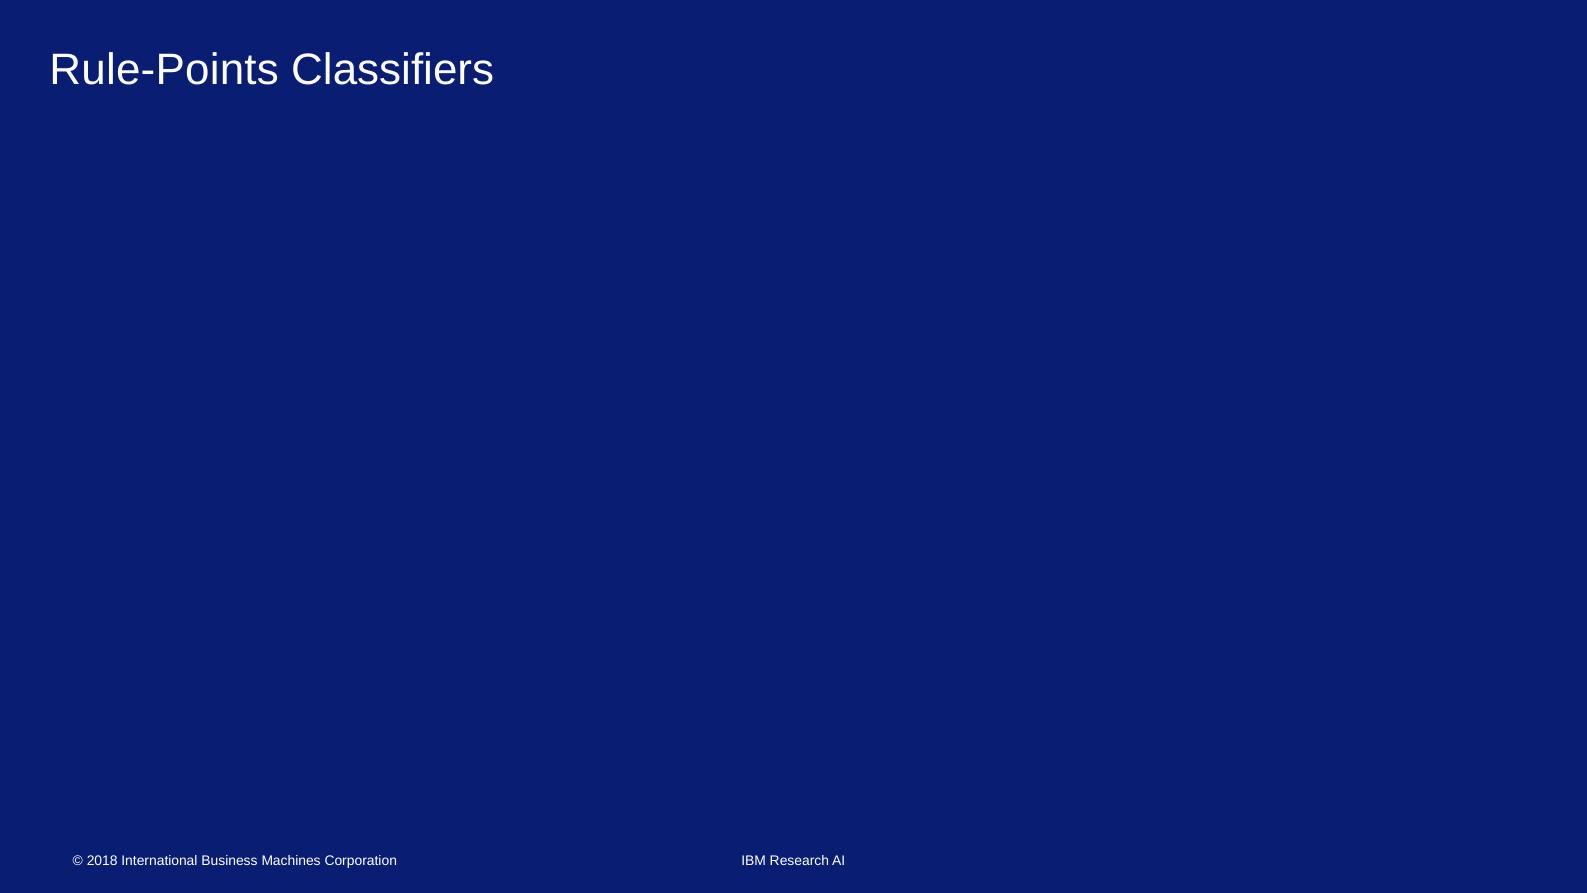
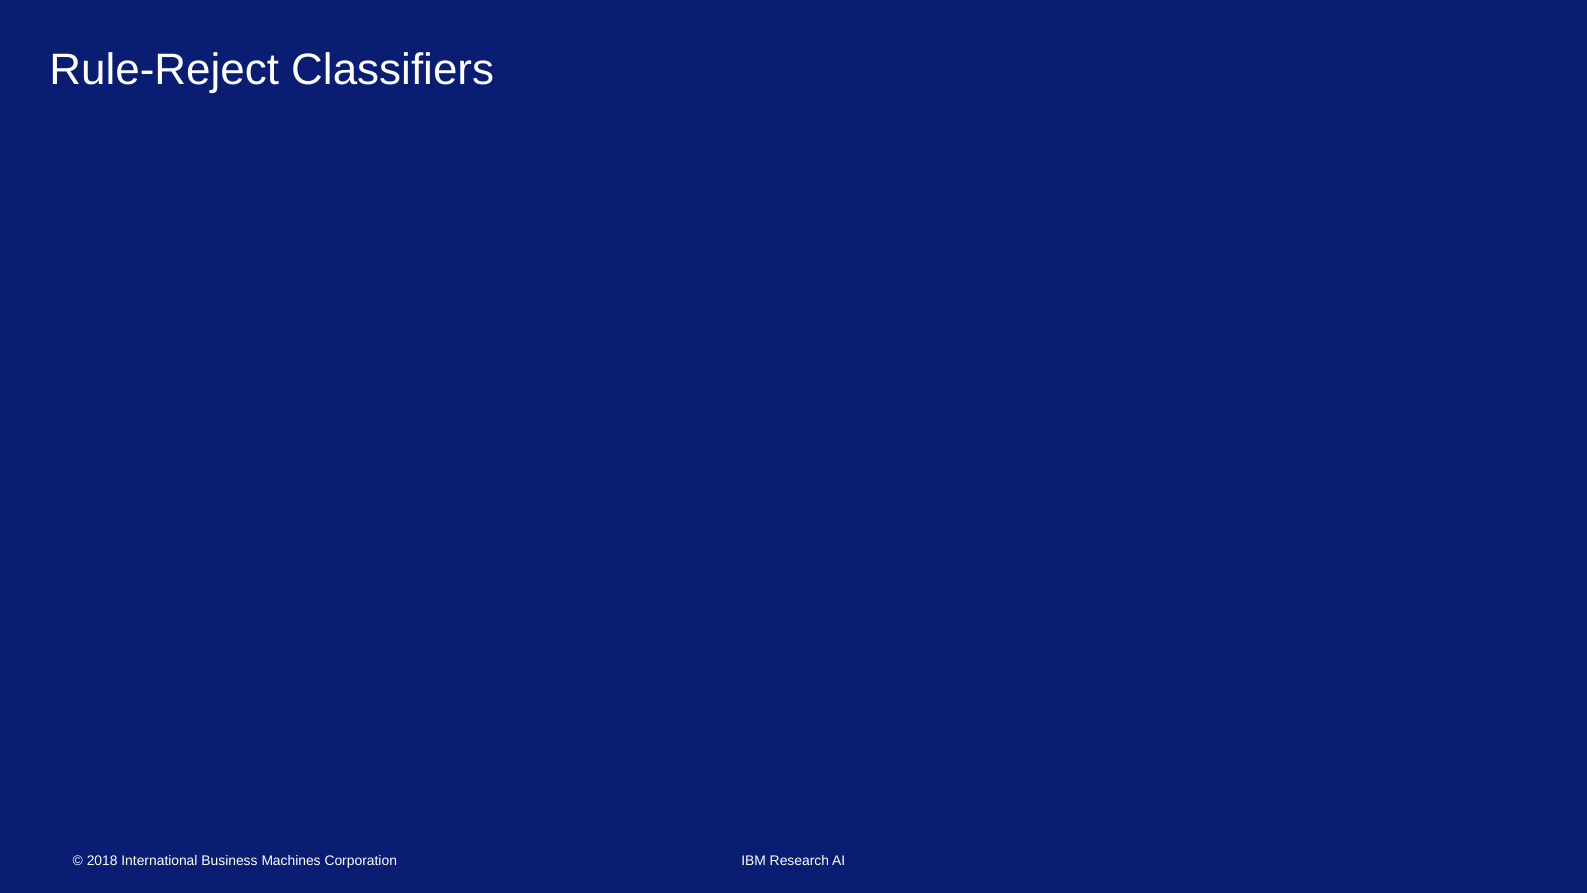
Rule-Points: Rule-Points -> Rule-Reject
